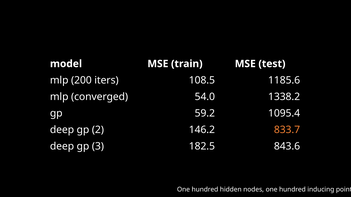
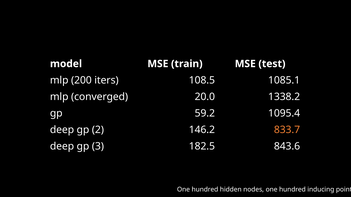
1185.6: 1185.6 -> 1085.1
54.0: 54.0 -> 20.0
